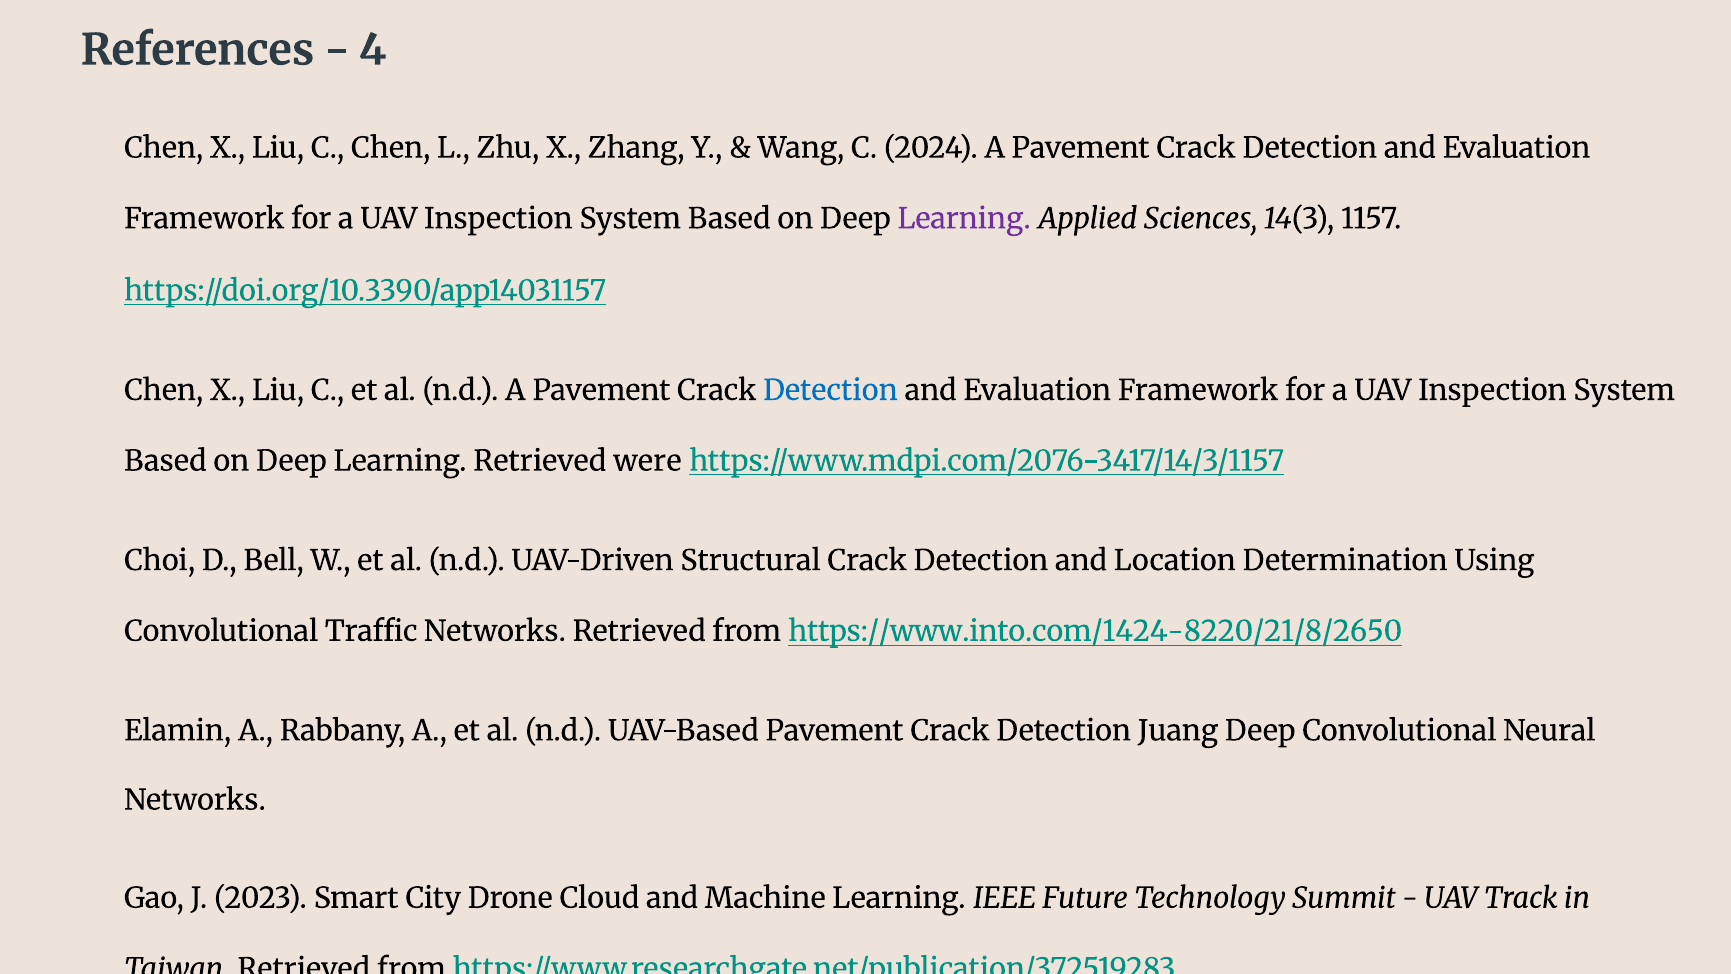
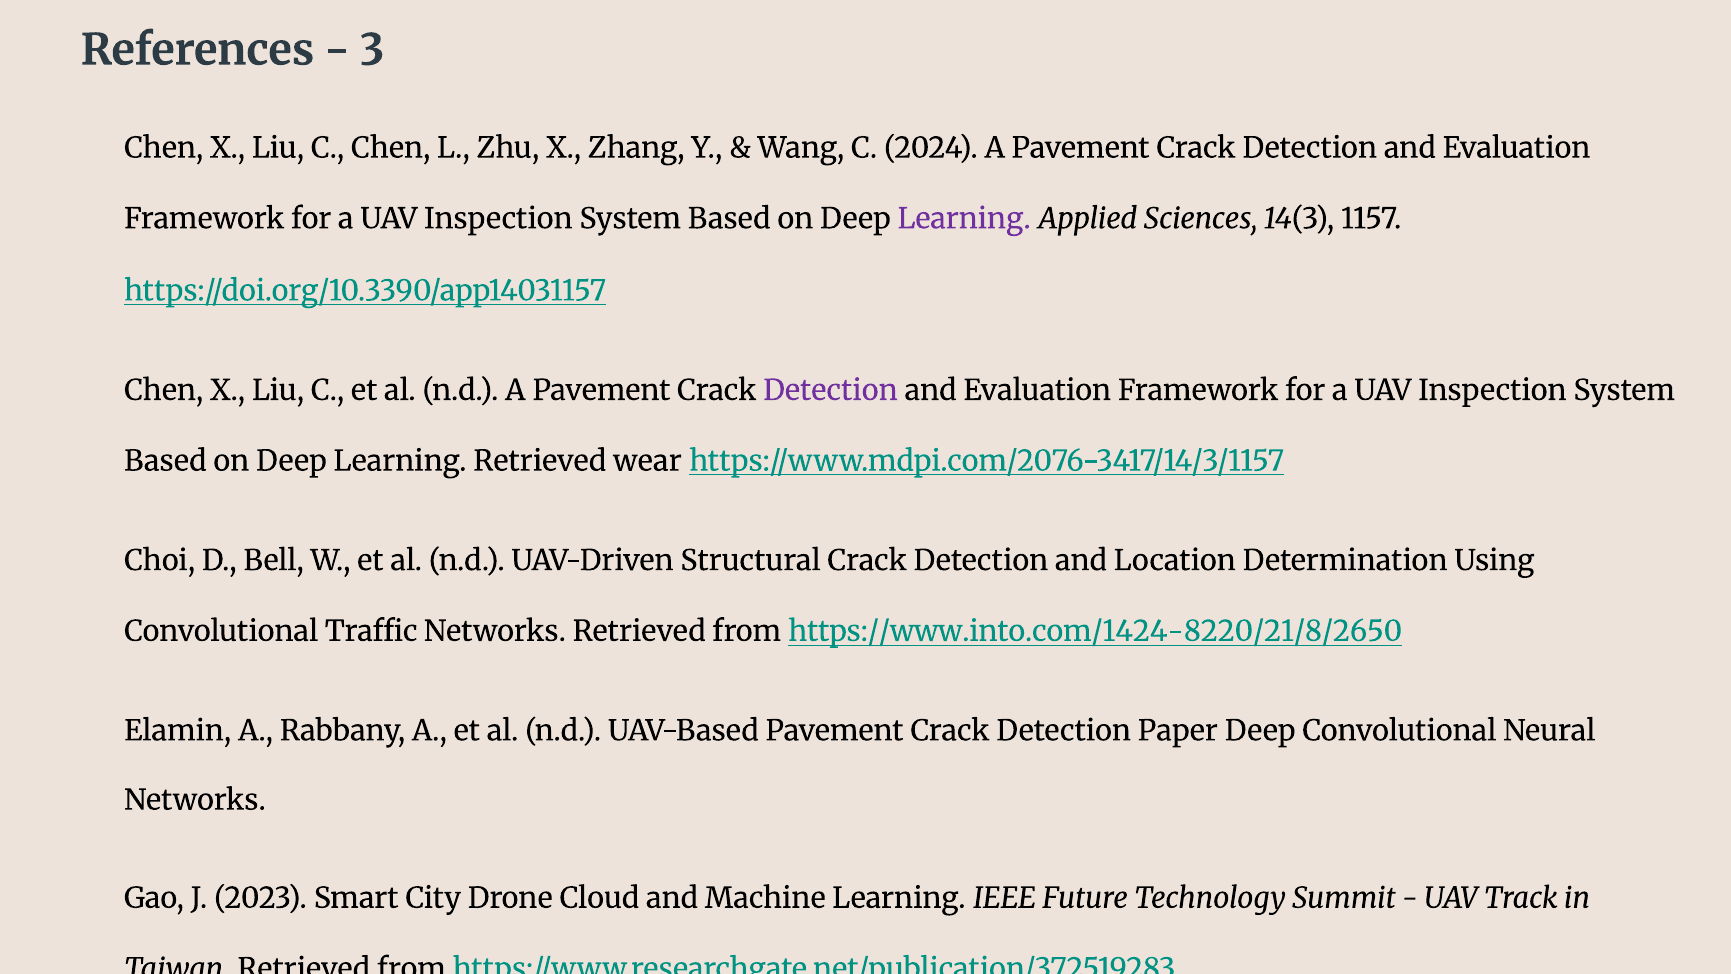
4: 4 -> 3
Detection at (830, 390) colour: blue -> purple
were: were -> wear
Juang: Juang -> Paper
